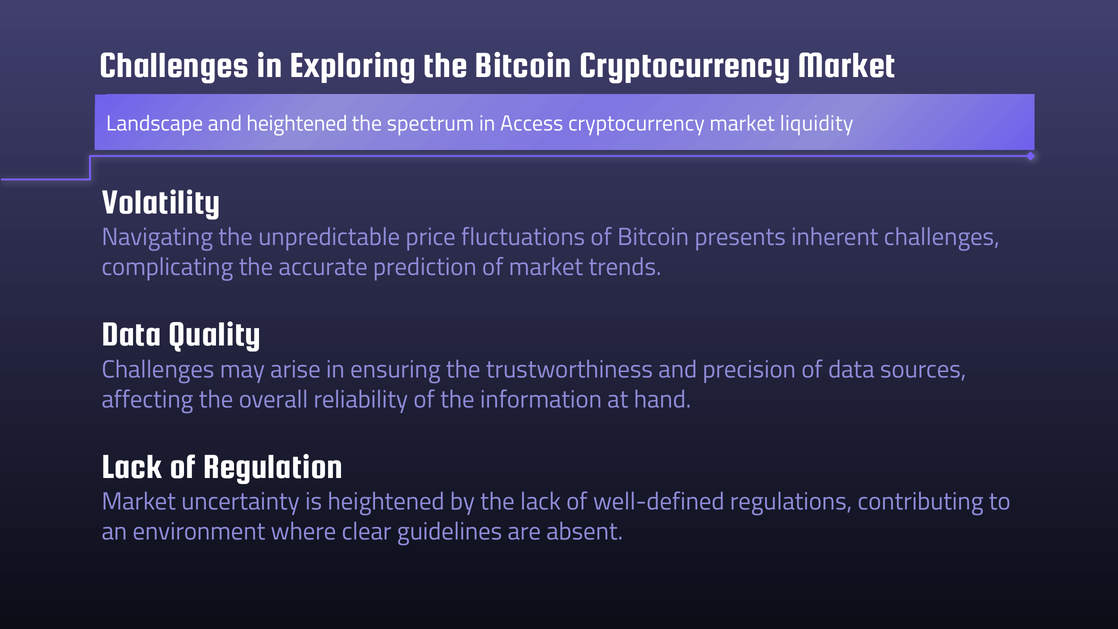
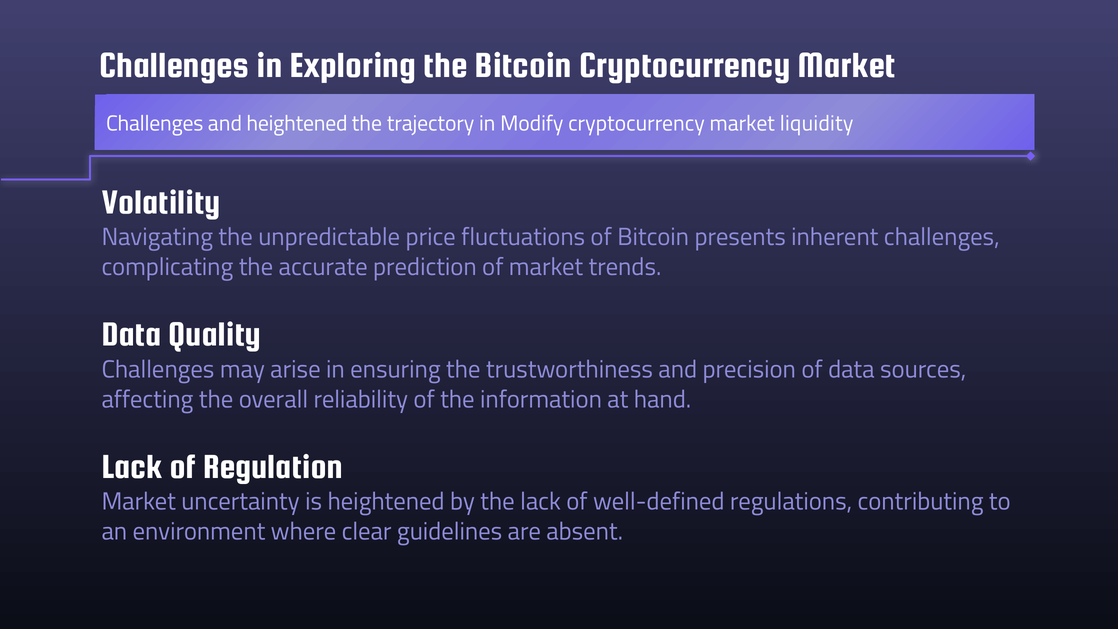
Landscape at (155, 124): Landscape -> Challenges
spectrum: spectrum -> trajectory
Access: Access -> Modify
